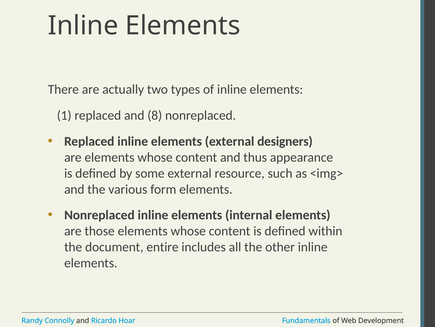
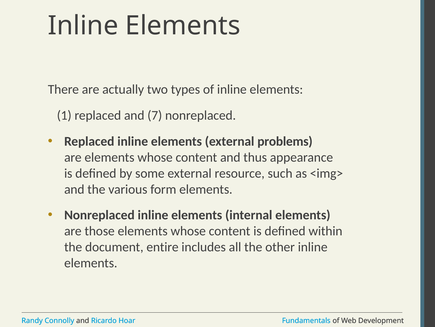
8: 8 -> 7
designers: designers -> problems
